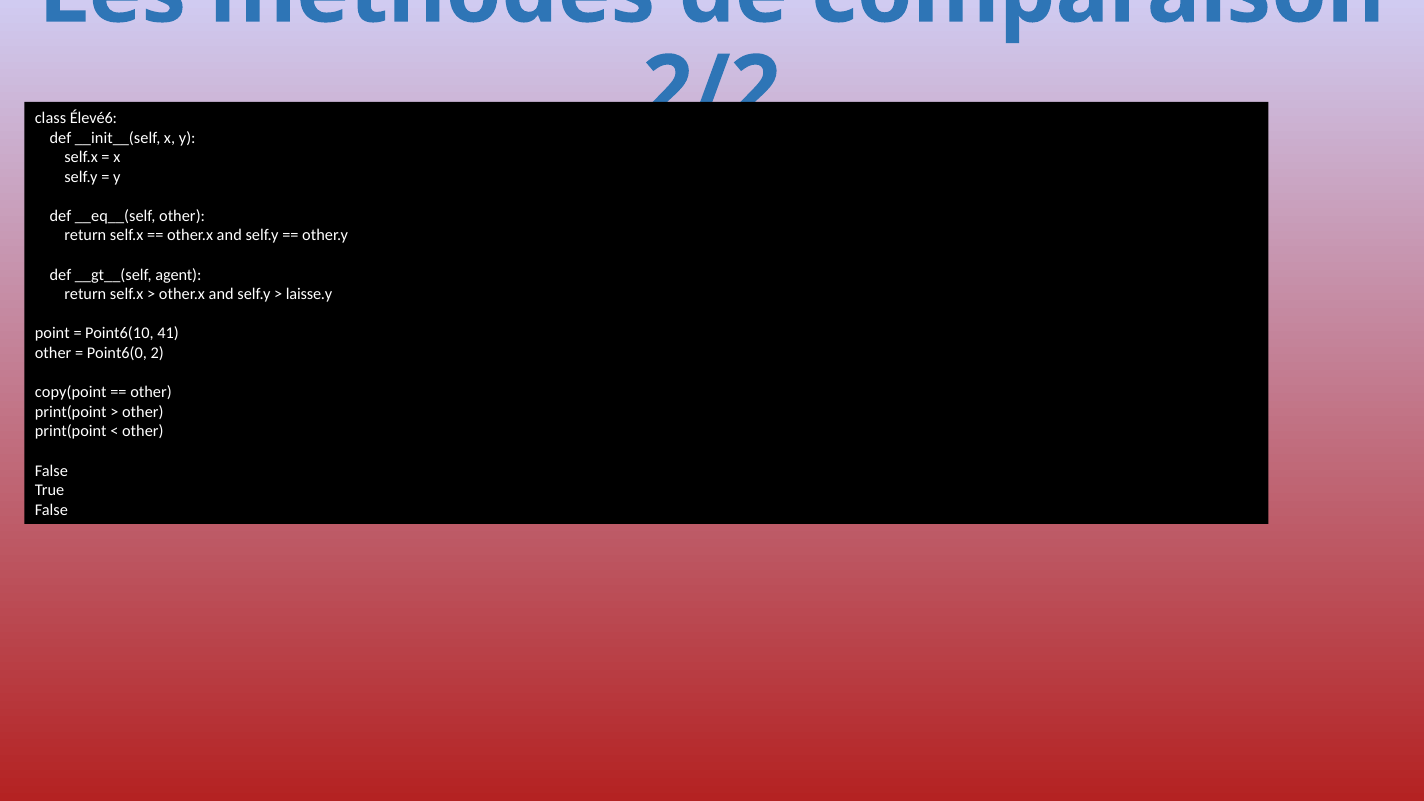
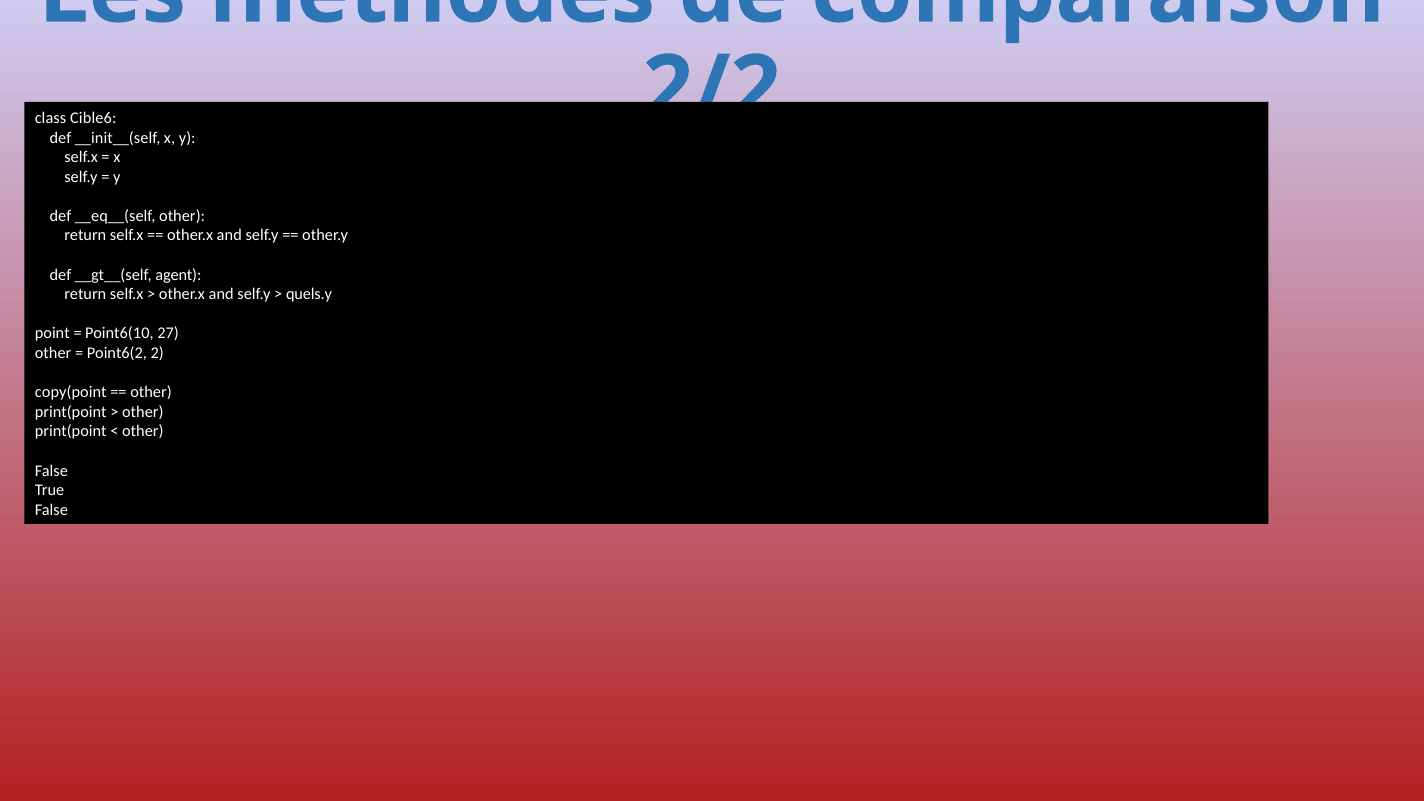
Élevé6: Élevé6 -> Cible6
laisse.y: laisse.y -> quels.y
41: 41 -> 27
Point6(0: Point6(0 -> Point6(2
